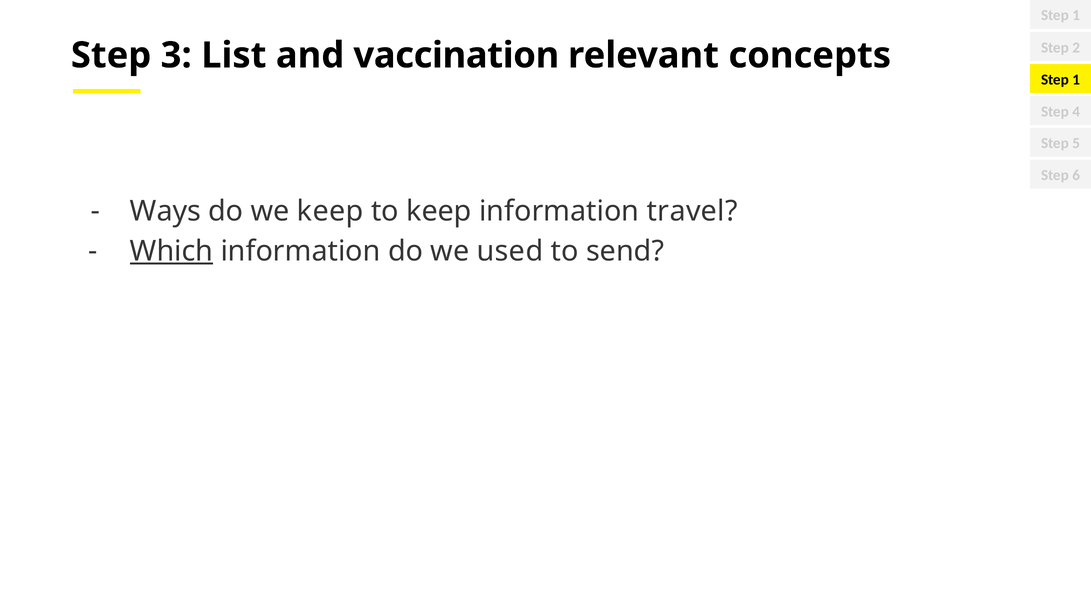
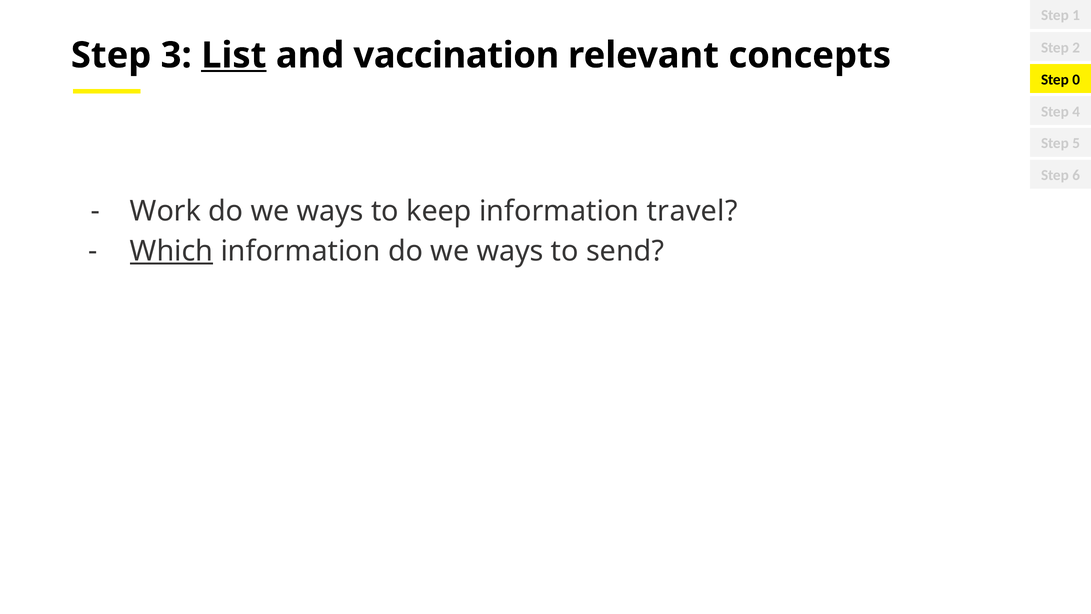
List underline: none -> present
1 at (1076, 80): 1 -> 0
Ways: Ways -> Work
keep at (330, 211): keep -> ways
information do we used: used -> ways
